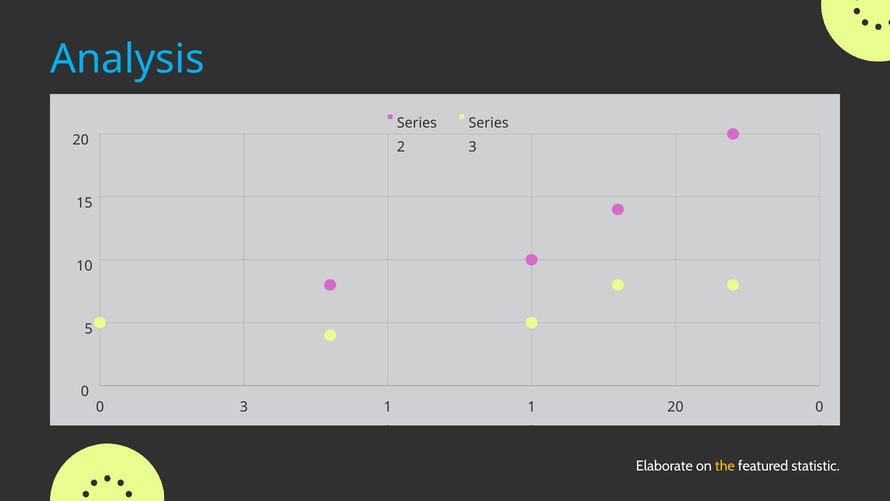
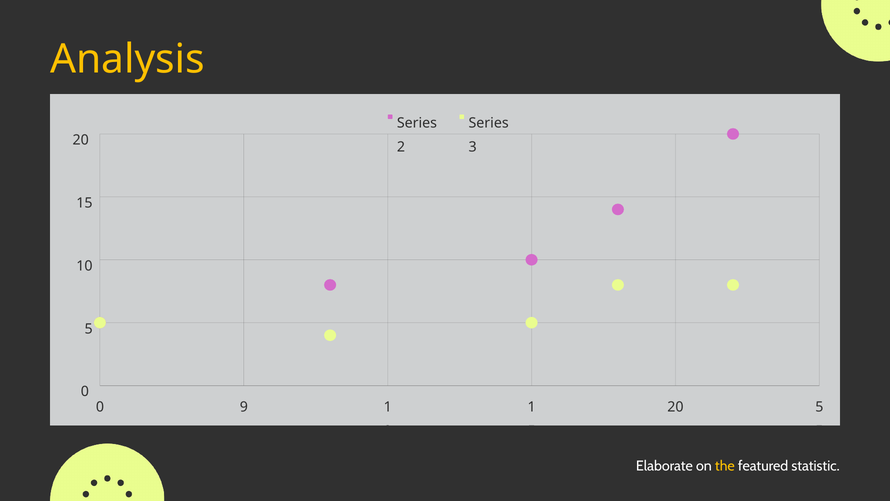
Analysis colour: light blue -> yellow
0 3: 3 -> 9
20 0: 0 -> 5
